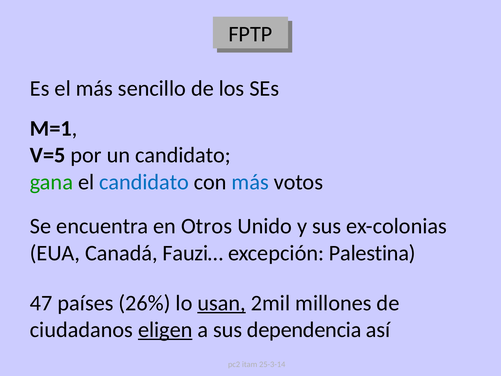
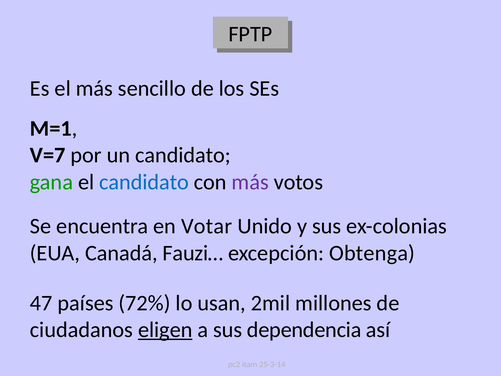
V=5: V=5 -> V=7
más at (250, 182) colour: blue -> purple
Otros: Otros -> Votar
Palestina: Palestina -> Obtenga
26%: 26% -> 72%
usan underline: present -> none
